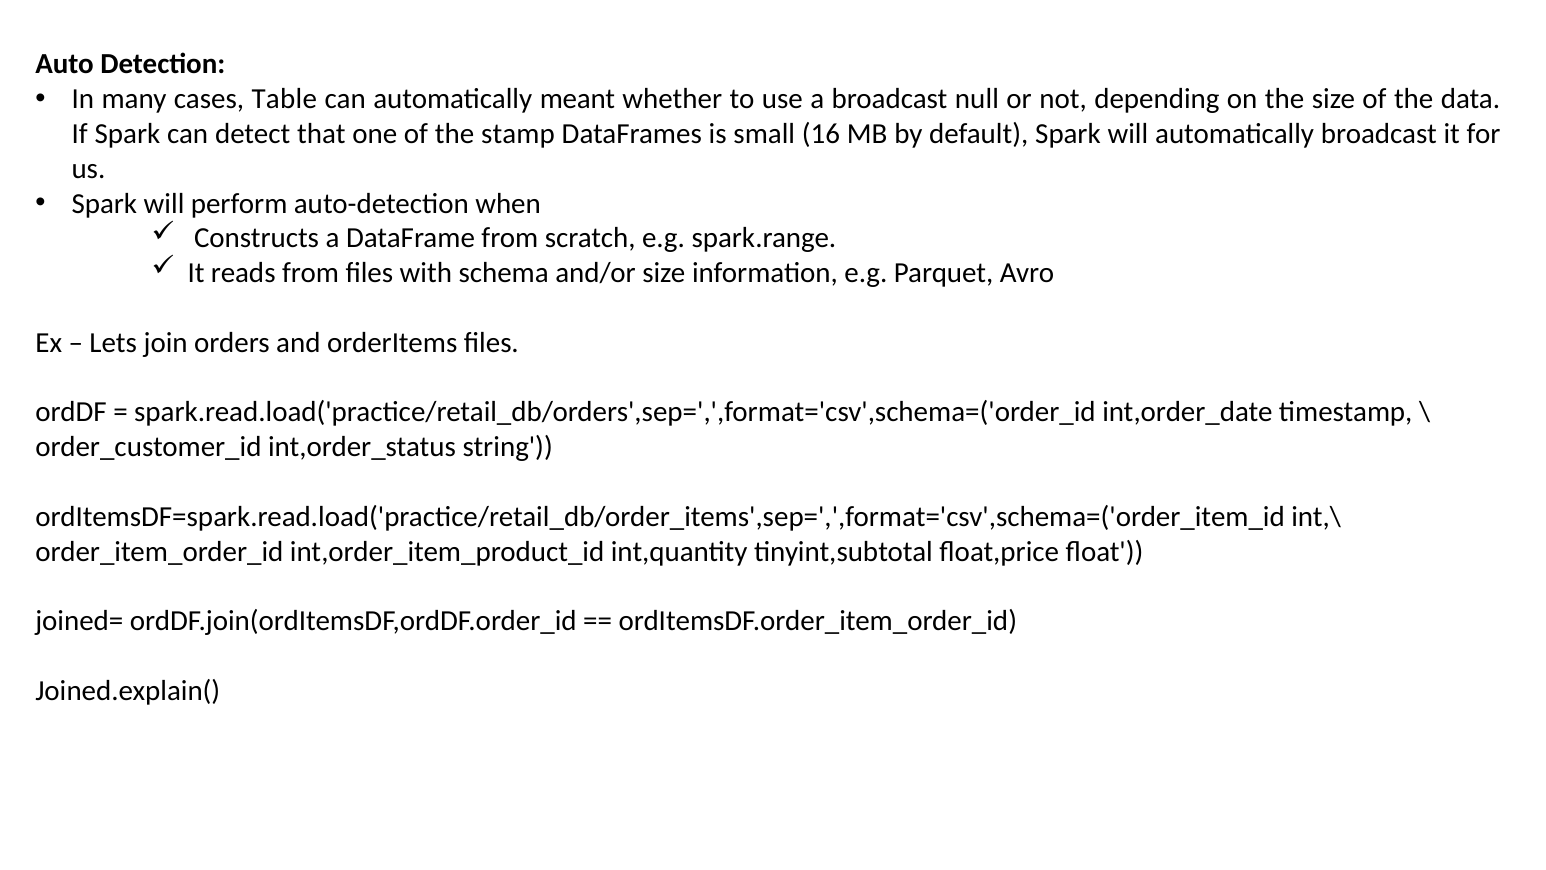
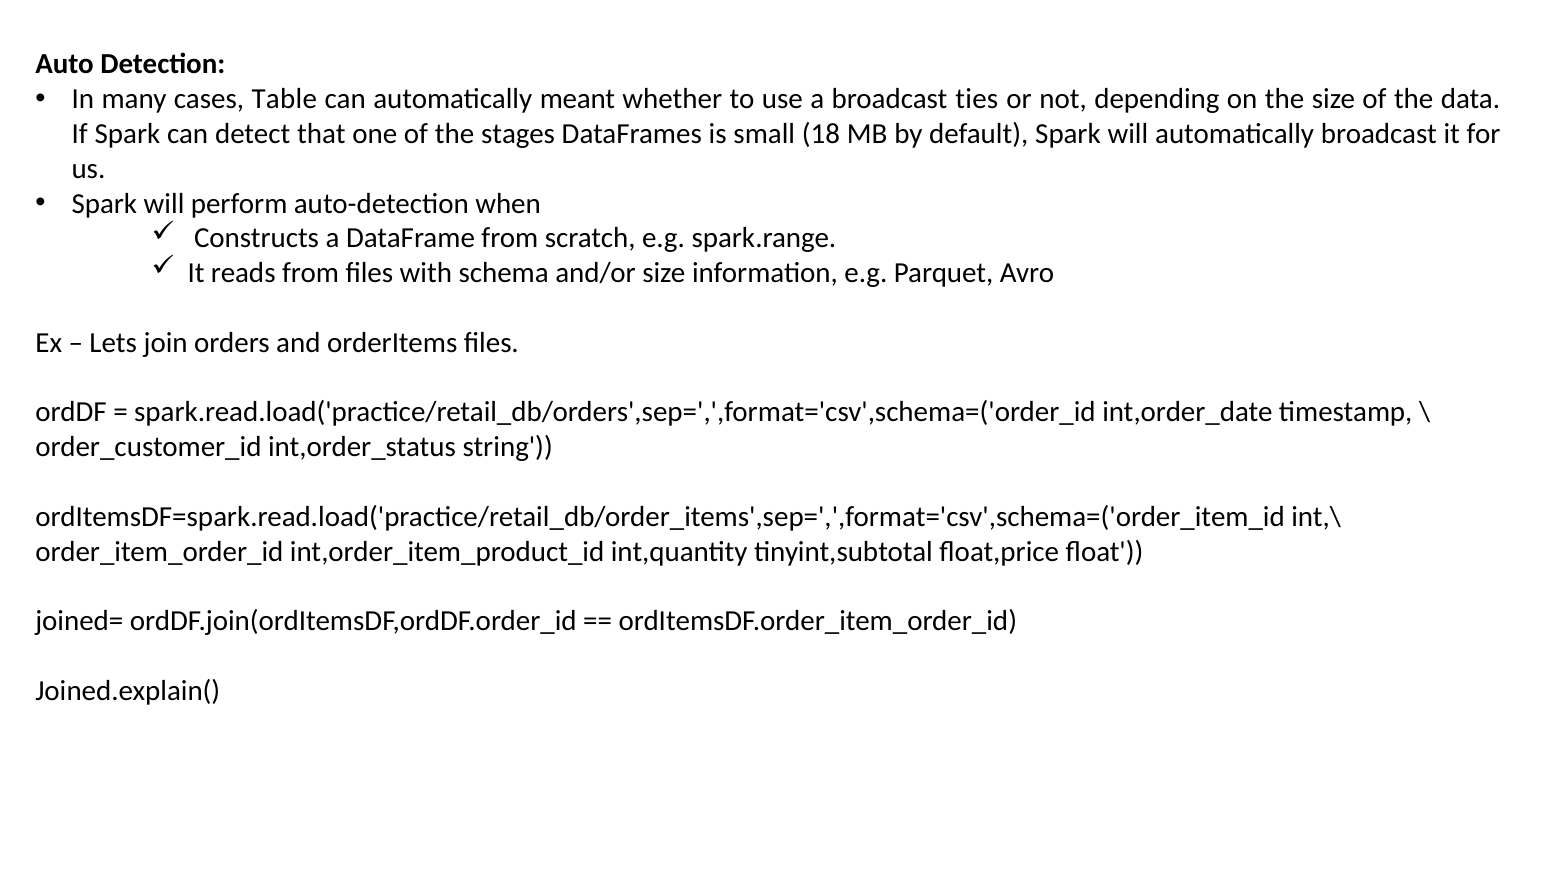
null: null -> ties
stamp: stamp -> stages
16: 16 -> 18
